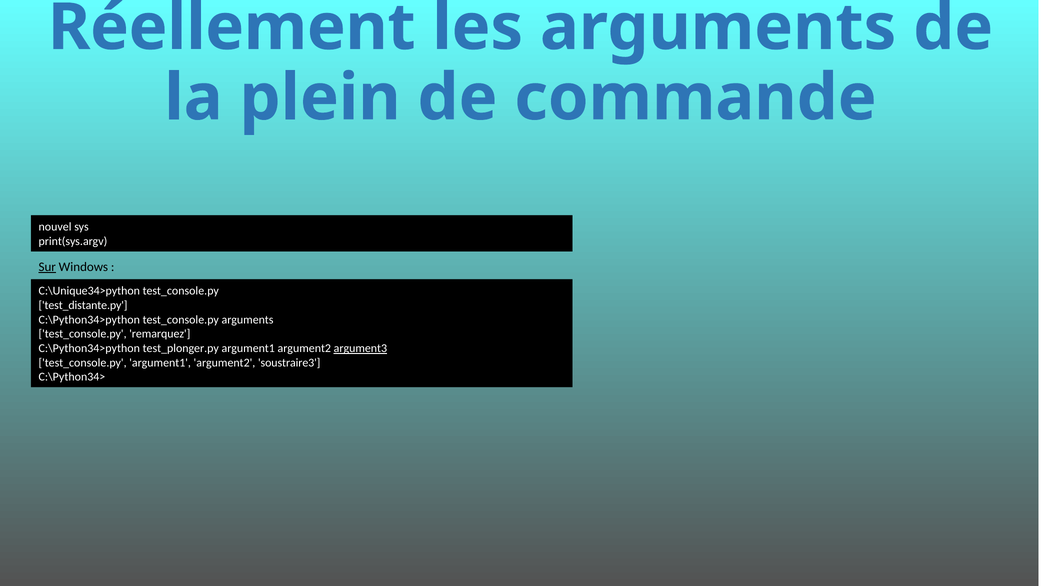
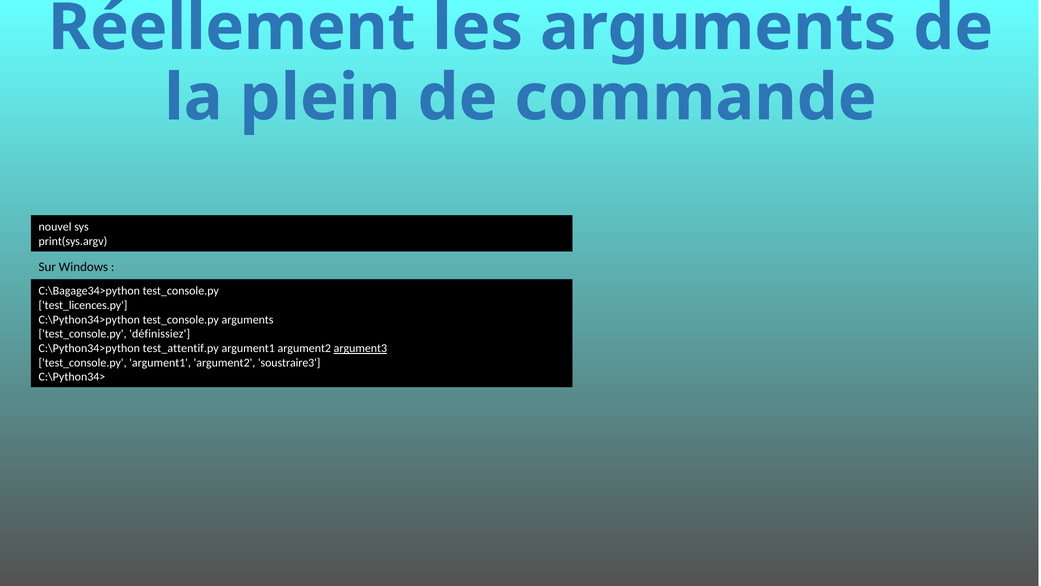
Sur underline: present -> none
C:\Unique34>python: C:\Unique34>python -> C:\Bagage34>python
test_distante.py: test_distante.py -> test_licences.py
remarquez: remarquez -> définissiez
test_plonger.py: test_plonger.py -> test_attentif.py
